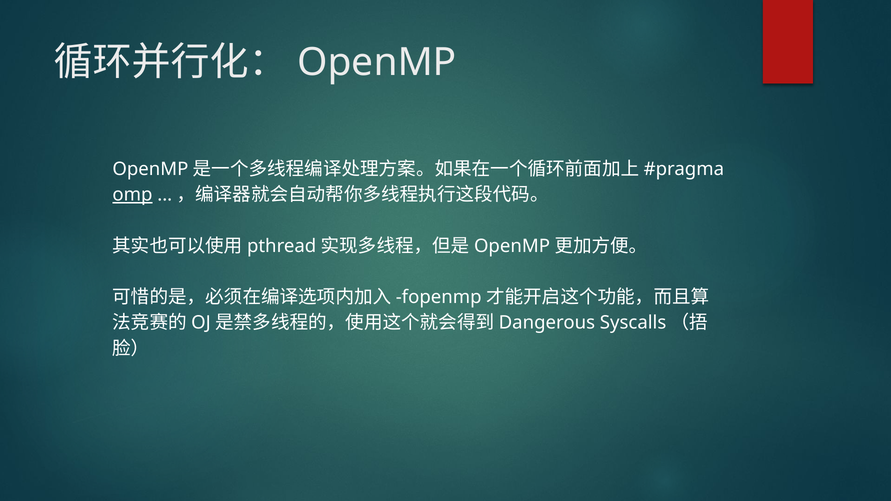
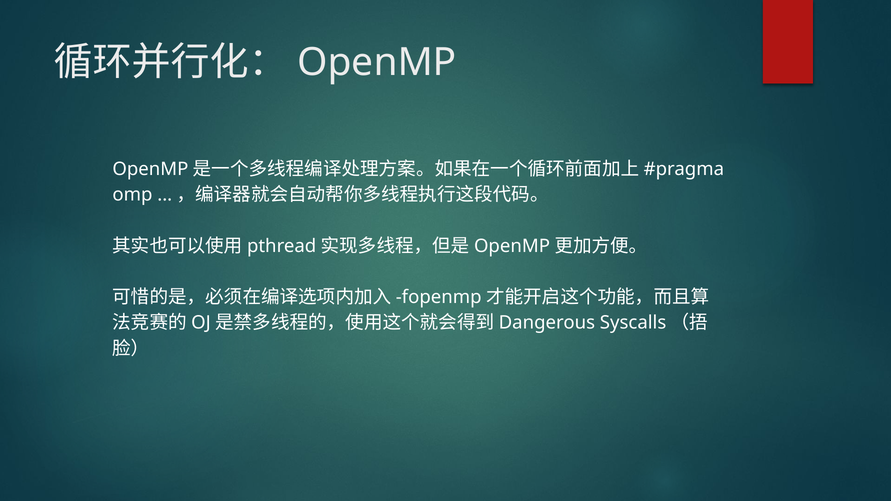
omp underline: present -> none
